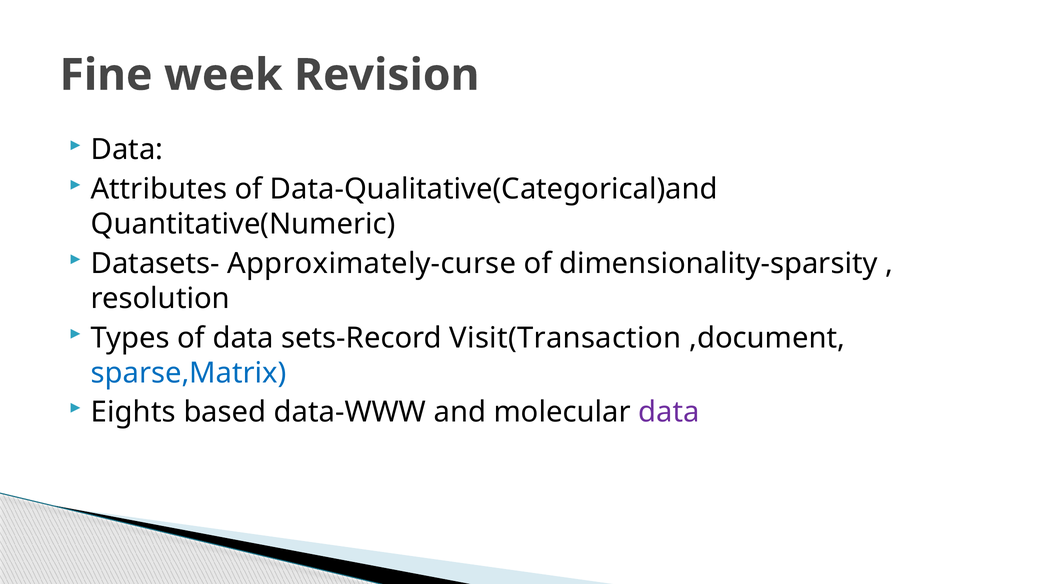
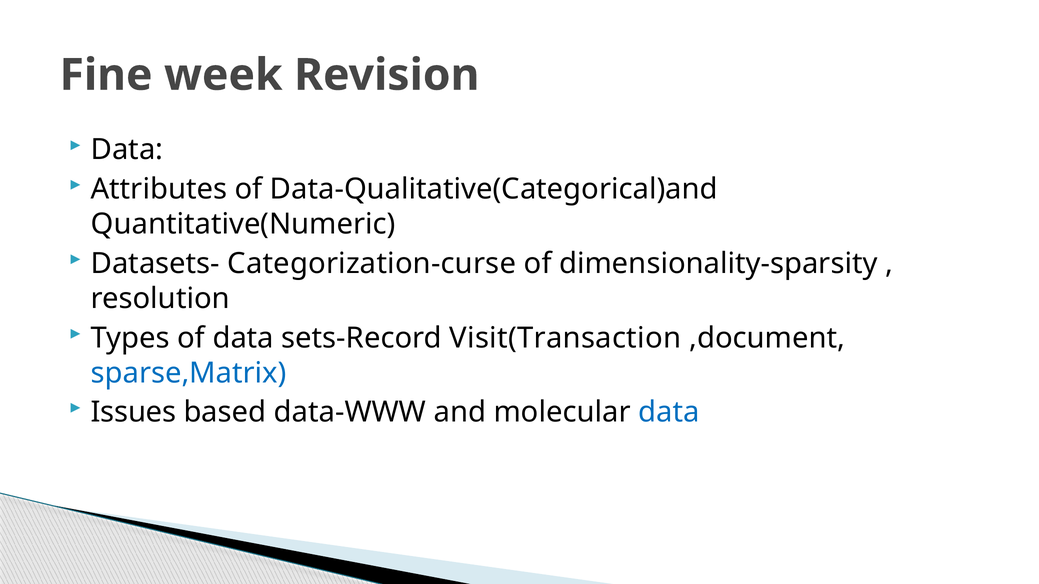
Approximately-curse: Approximately-curse -> Categorization-curse
Eights: Eights -> Issues
data at (669, 413) colour: purple -> blue
